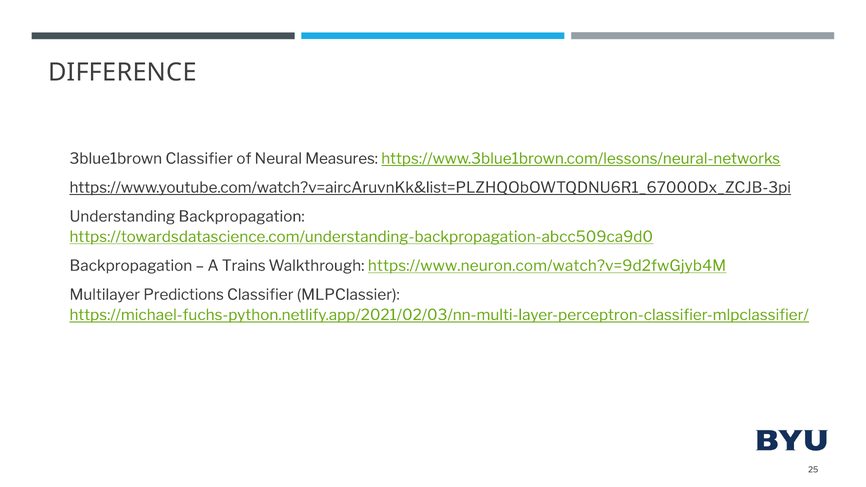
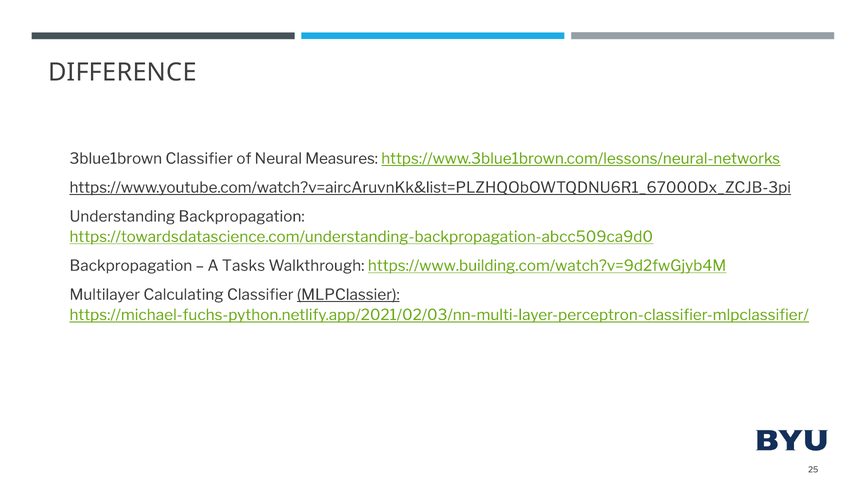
Trains: Trains -> Tasks
https://www.neuron.com/watch?v=9d2fwGjyb4M: https://www.neuron.com/watch?v=9d2fwGjyb4M -> https://www.building.com/watch?v=9d2fwGjyb4M
Predictions: Predictions -> Calculating
MLPClassier underline: none -> present
